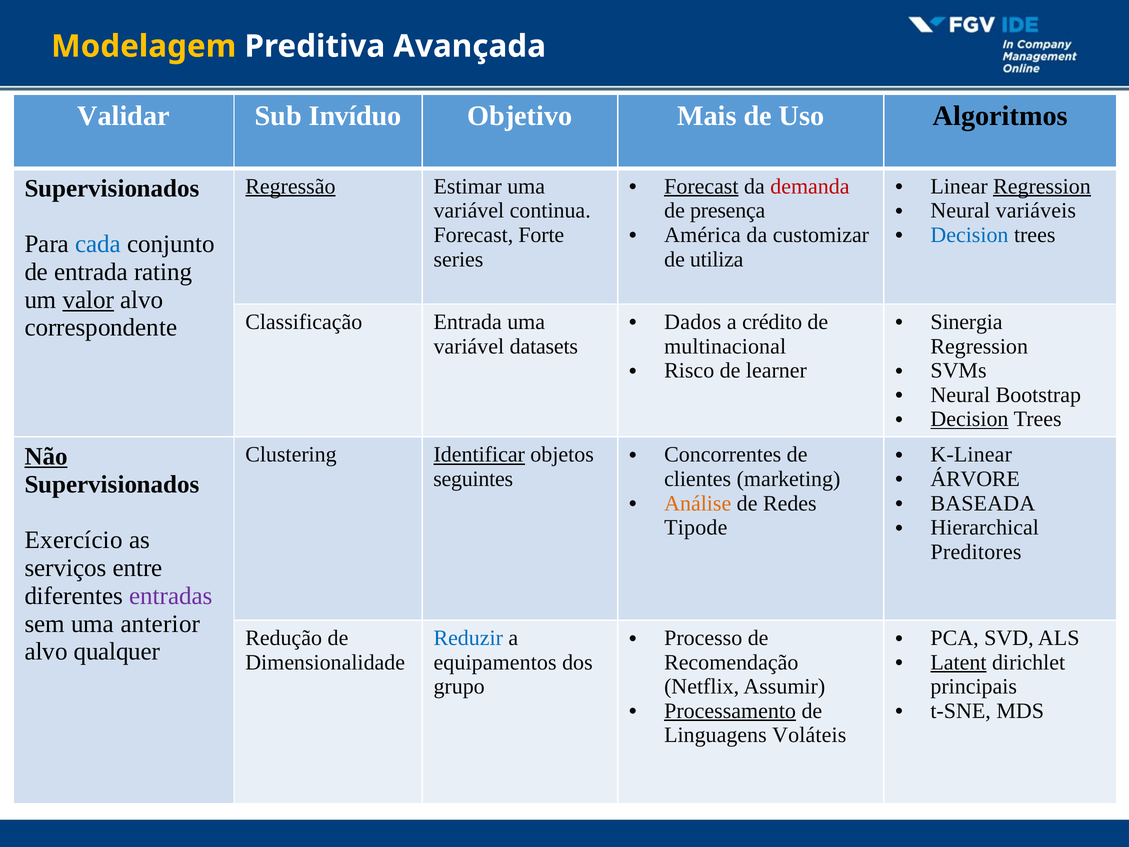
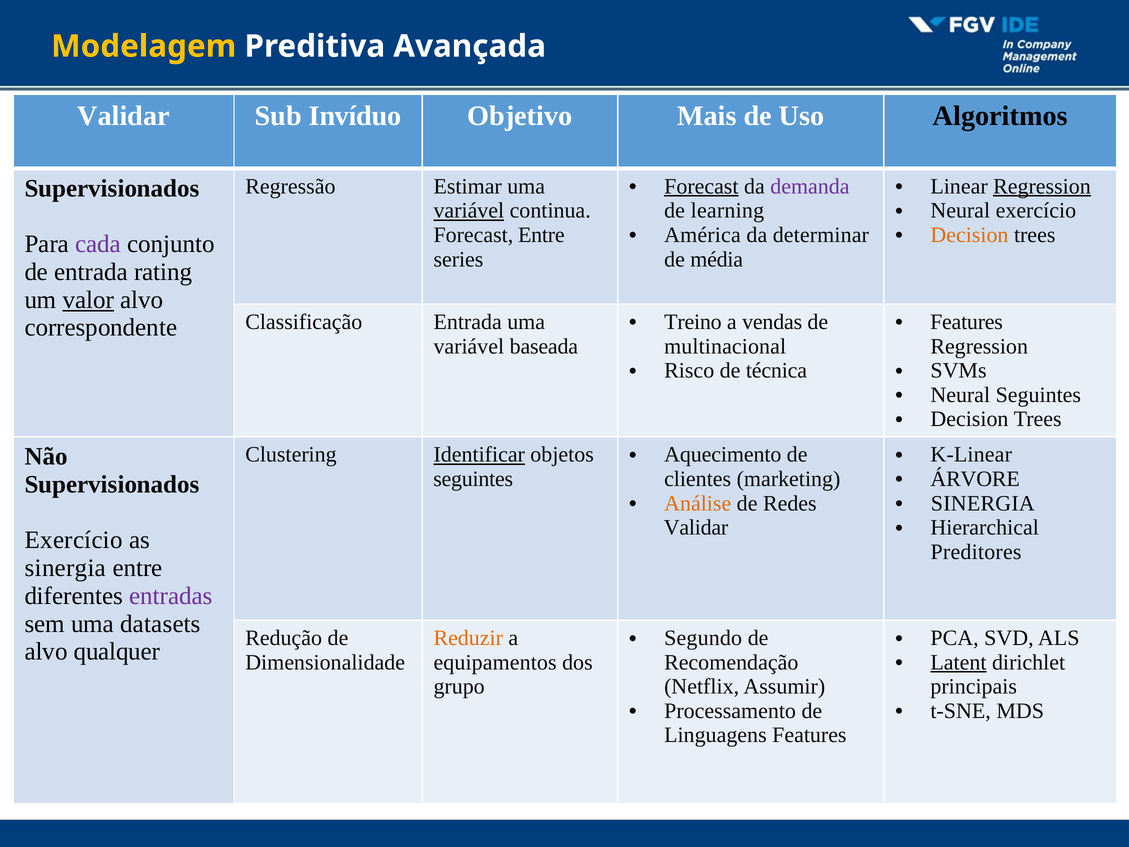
Regressão underline: present -> none
demanda colour: red -> purple
variável at (469, 211) underline: none -> present
presença: presença -> learning
Neural variáveis: variáveis -> exercício
Forecast Forte: Forte -> Entre
customizar: customizar -> determinar
Decision at (969, 235) colour: blue -> orange
cada colour: blue -> purple
utiliza: utiliza -> média
Dados: Dados -> Treino
crédito: crédito -> vendas
Sinergia at (966, 322): Sinergia -> Features
datasets: datasets -> baseada
learner: learner -> técnica
Neural Bootstrap: Bootstrap -> Seguintes
Decision at (969, 419) underline: present -> none
Concorrentes: Concorrentes -> Aquecimento
Não underline: present -> none
BASEADA at (983, 503): BASEADA -> SINERGIA
Tipode at (696, 527): Tipode -> Validar
serviços at (65, 568): serviços -> sinergia
anterior: anterior -> datasets
Reduzir colour: blue -> orange
Processo: Processo -> Segundo
Processamento underline: present -> none
Linguagens Voláteis: Voláteis -> Features
